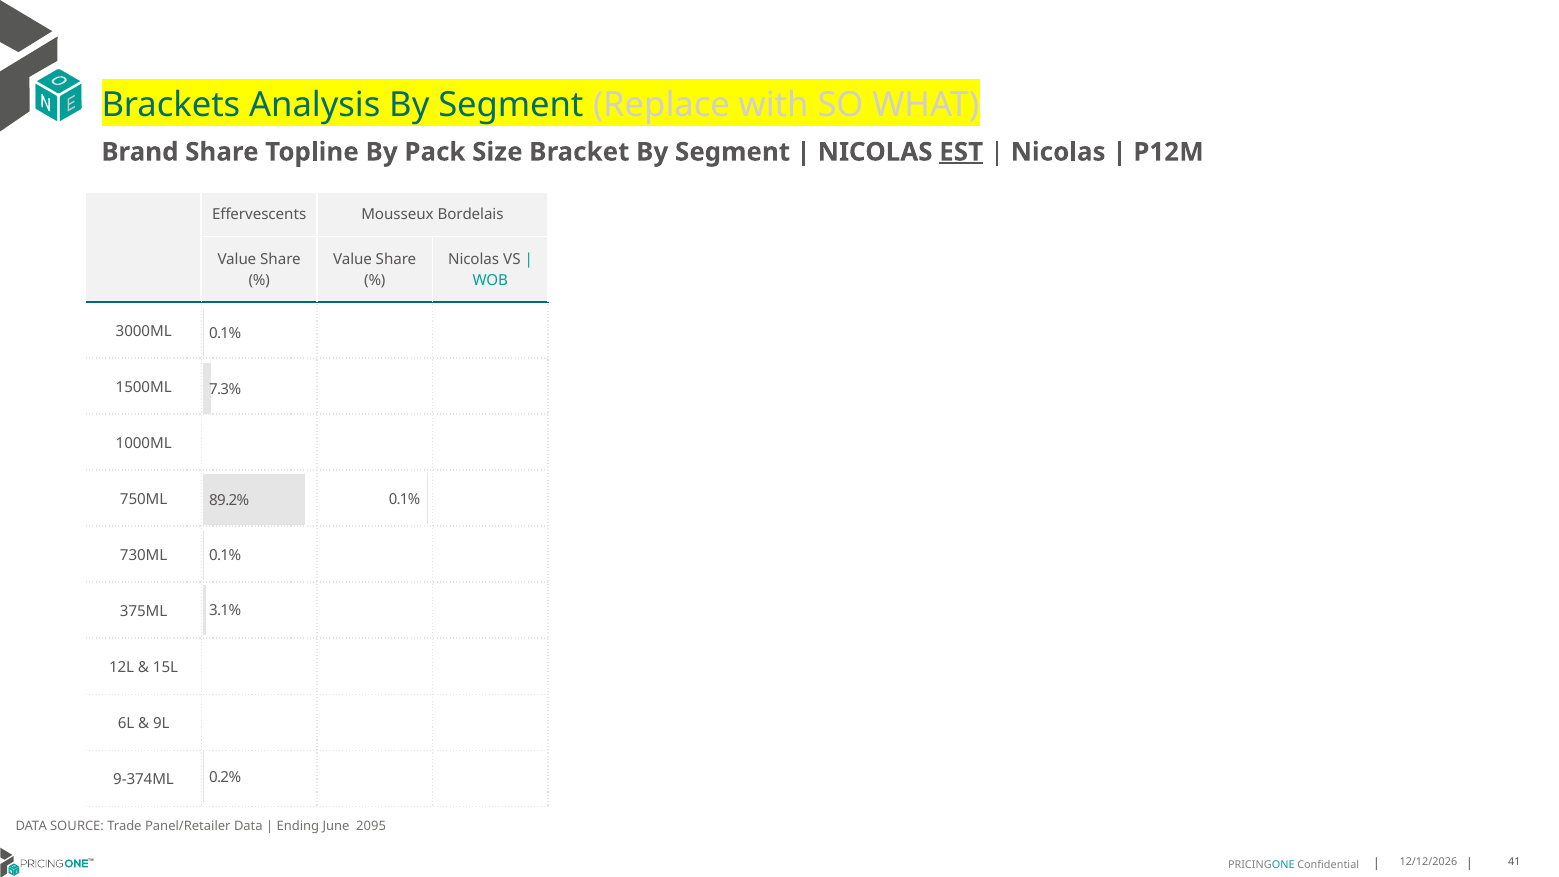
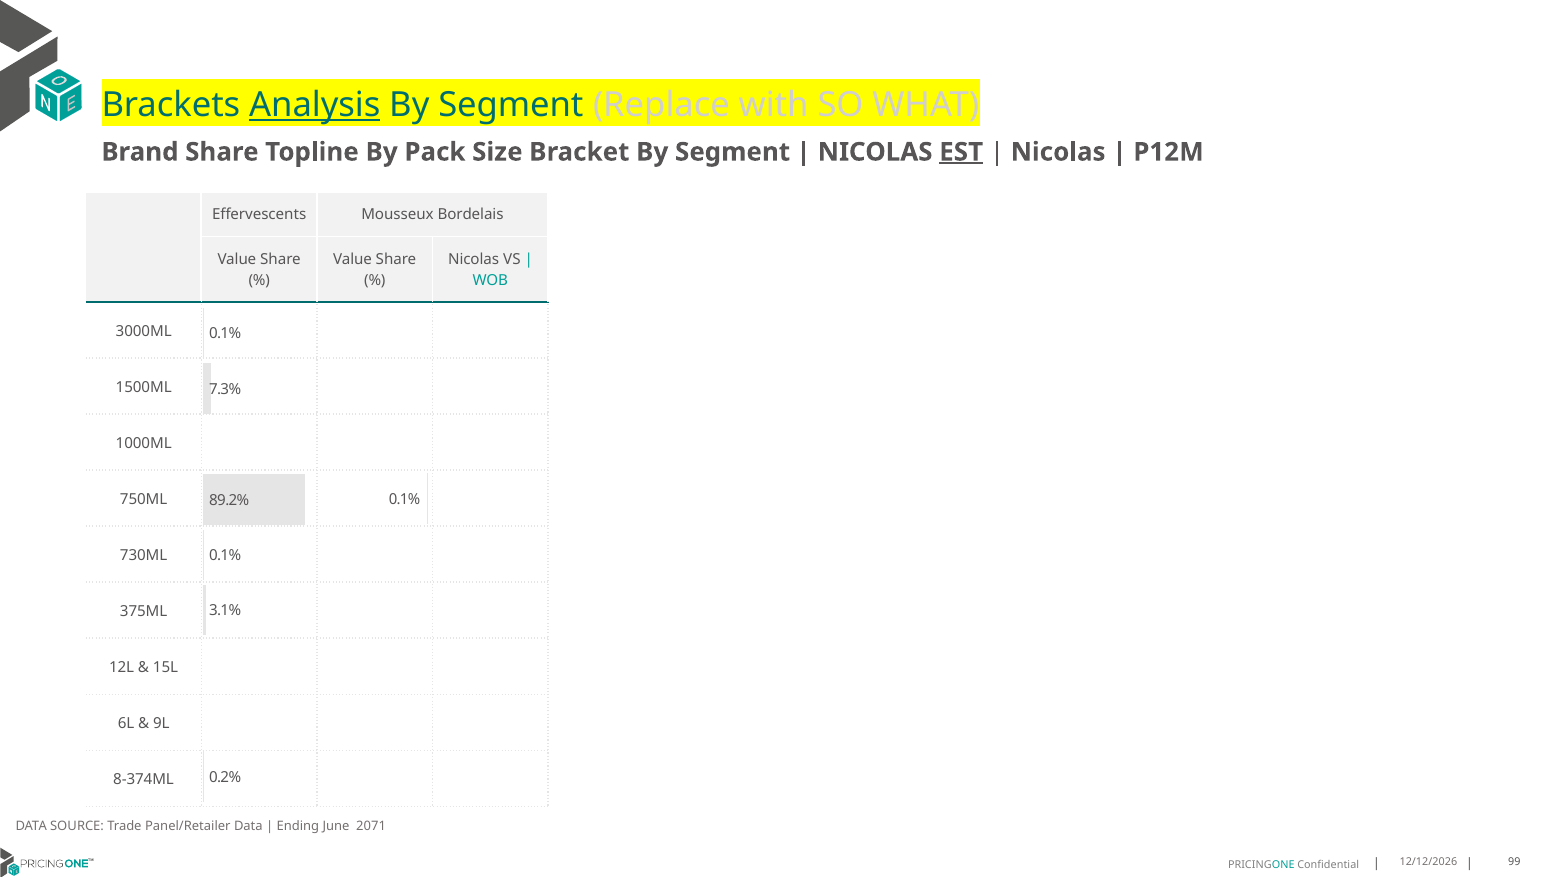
Analysis underline: none -> present
9-374ML: 9-374ML -> 8-374ML
2095: 2095 -> 2071
41: 41 -> 99
